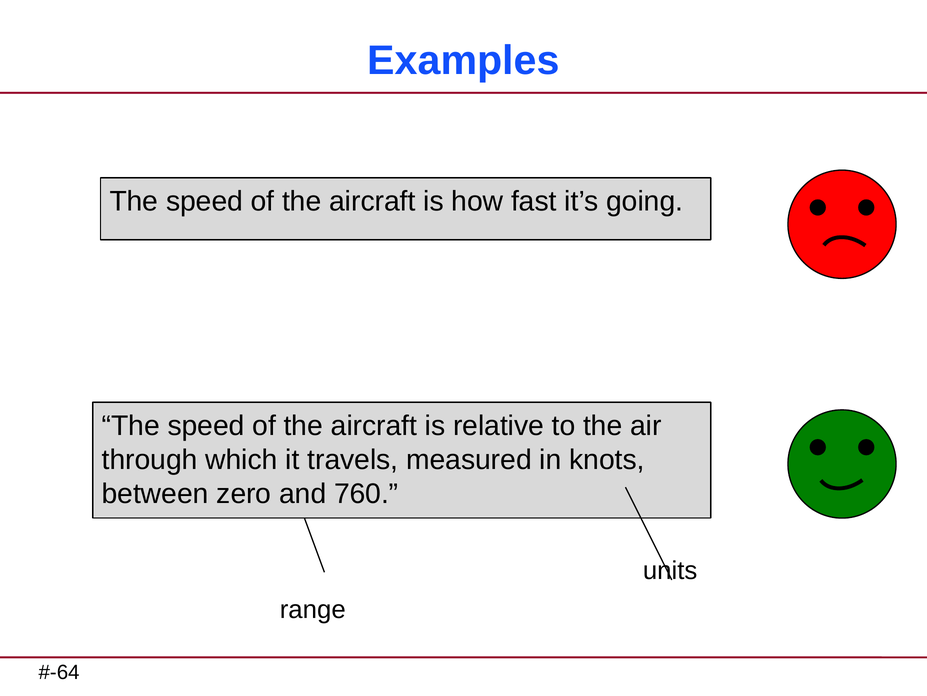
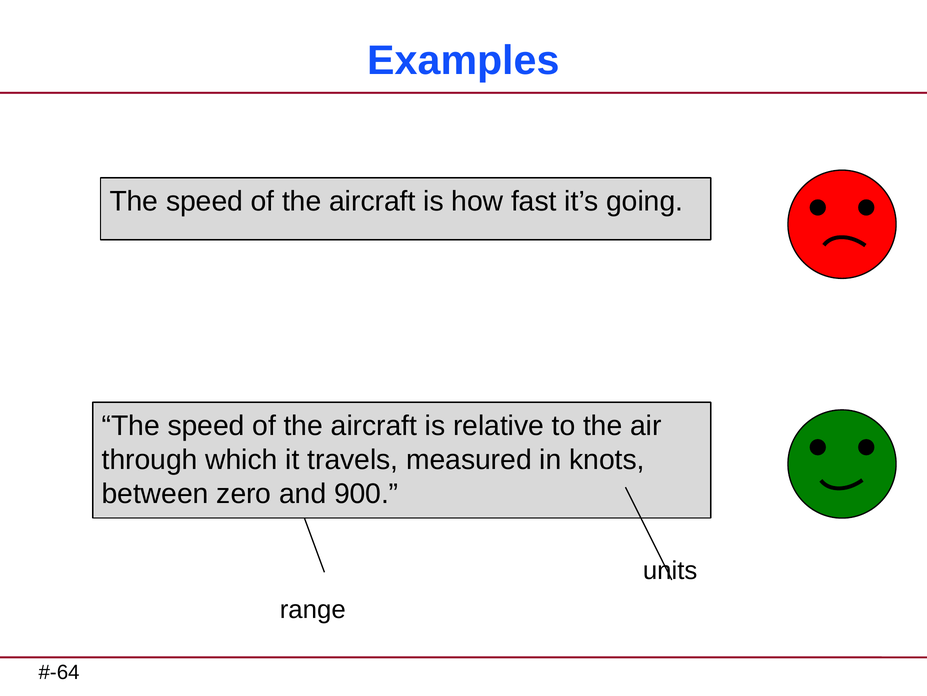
760: 760 -> 900
